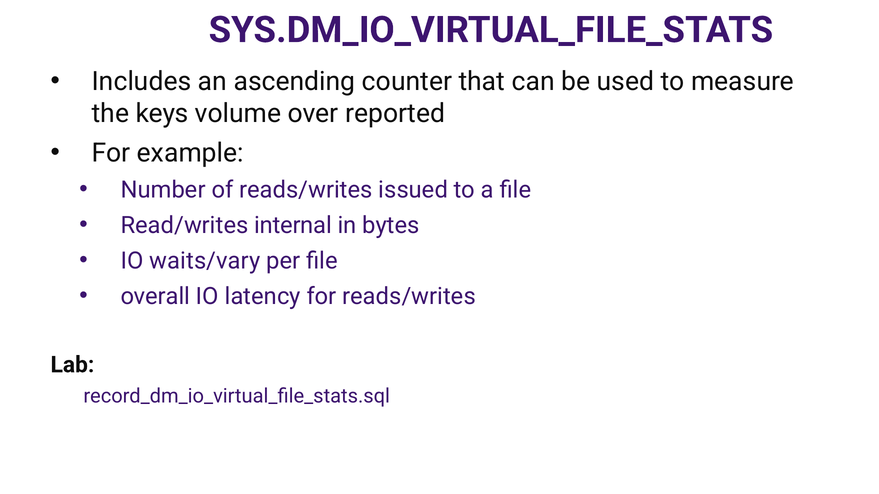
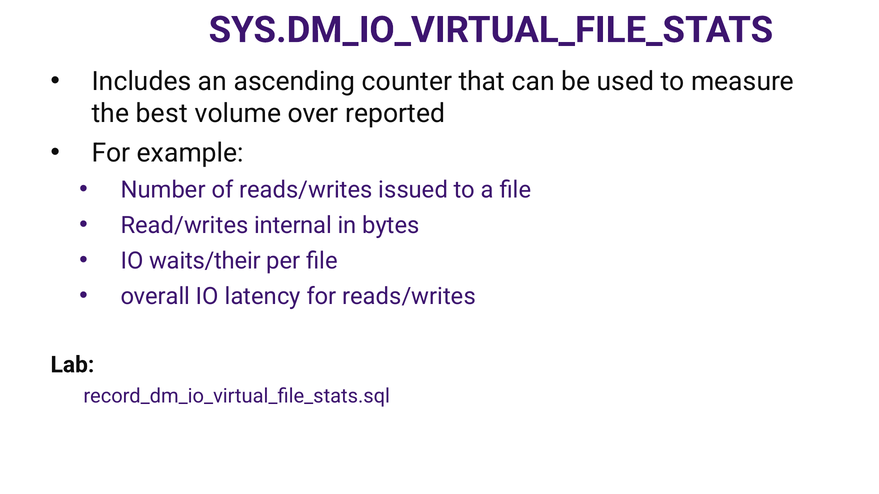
keys: keys -> best
waits/vary: waits/vary -> waits/their
